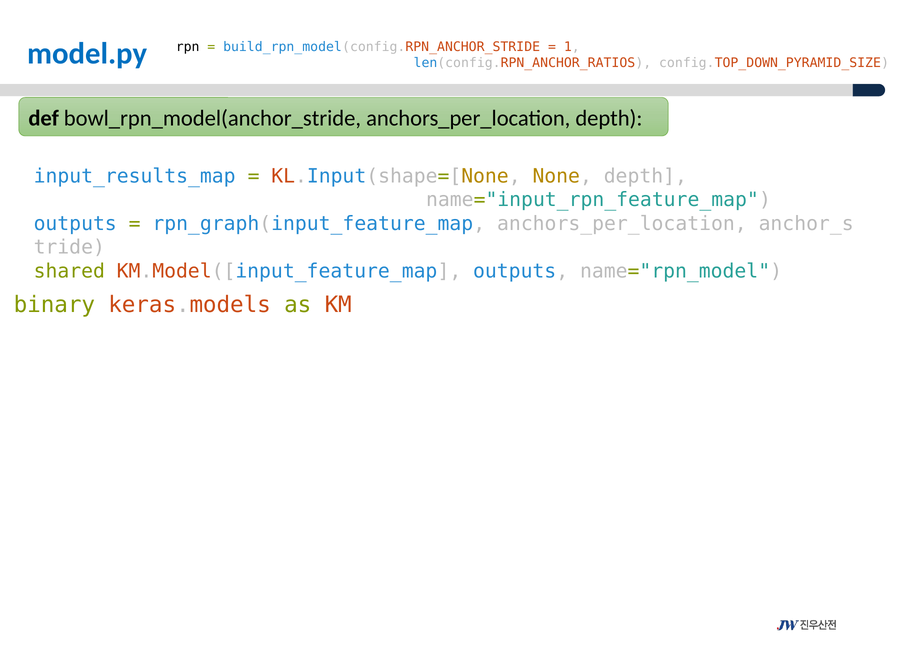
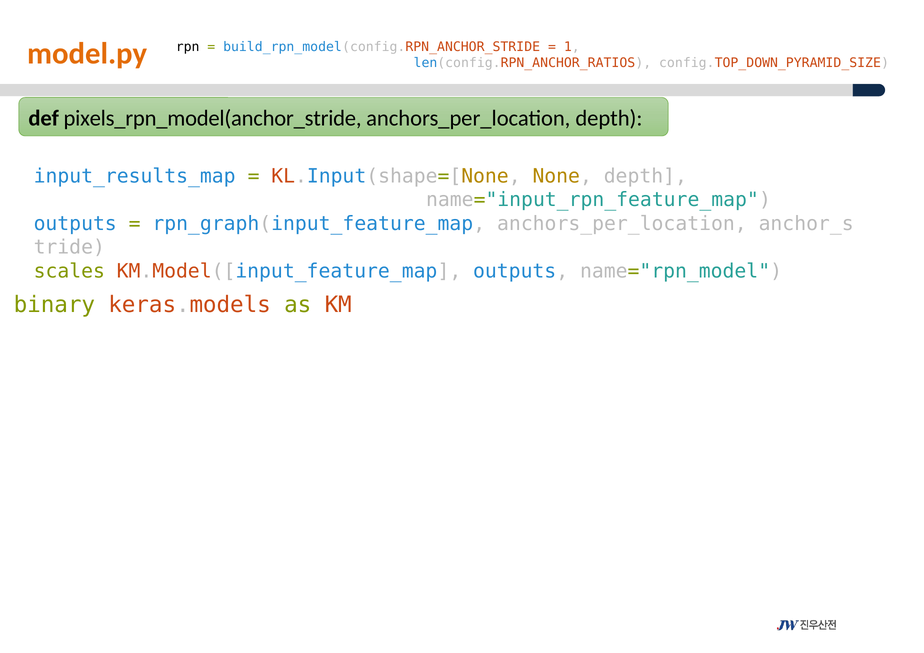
model.py colour: blue -> orange
bowl_rpn_model(anchor_stride: bowl_rpn_model(anchor_stride -> pixels_rpn_model(anchor_stride
shared: shared -> scales
